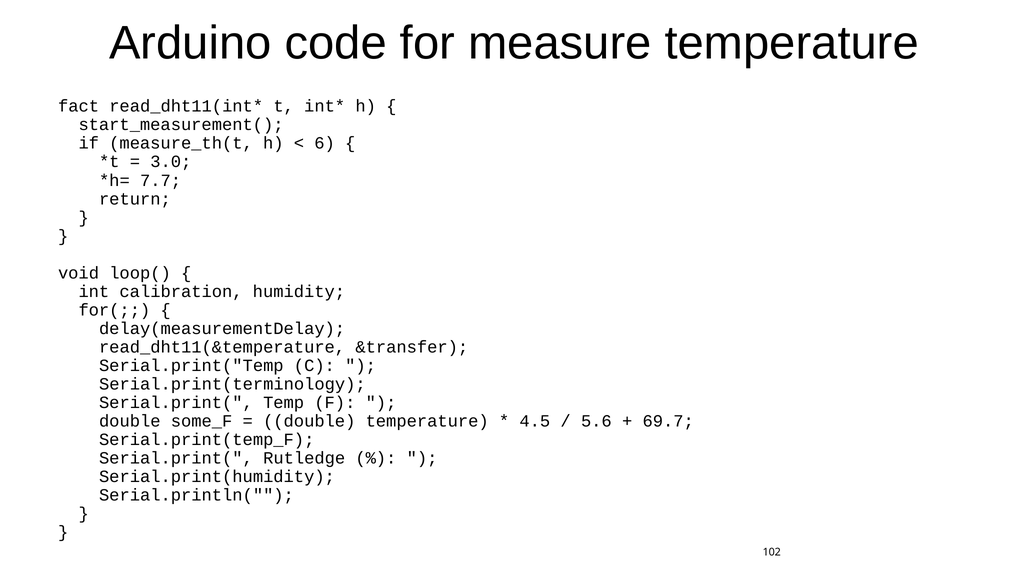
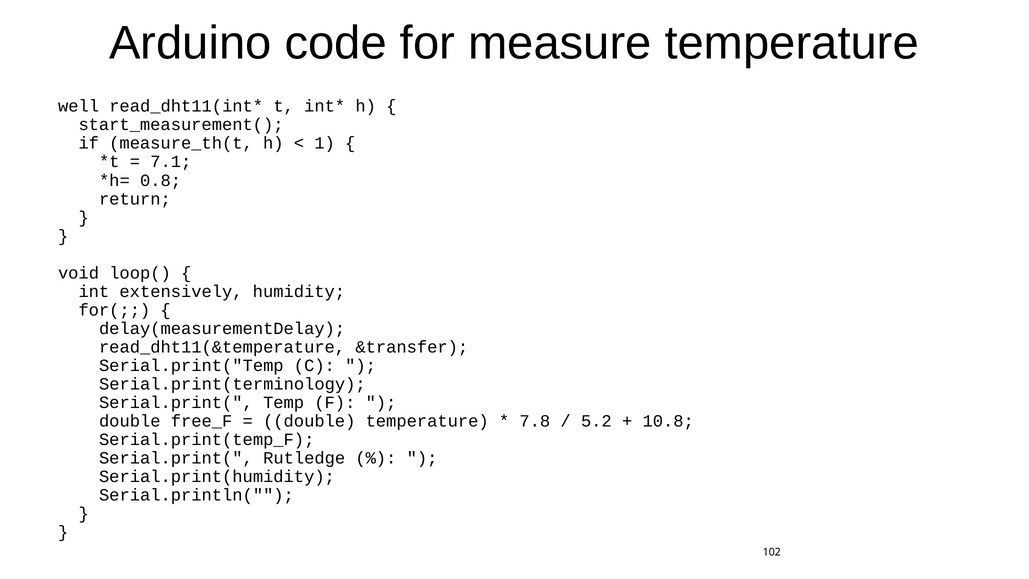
fact: fact -> well
6: 6 -> 1
3.0: 3.0 -> 7.1
7.7: 7.7 -> 0.8
calibration: calibration -> extensively
some_F: some_F -> free_F
4.5: 4.5 -> 7.8
5.6: 5.6 -> 5.2
69.7: 69.7 -> 10.8
